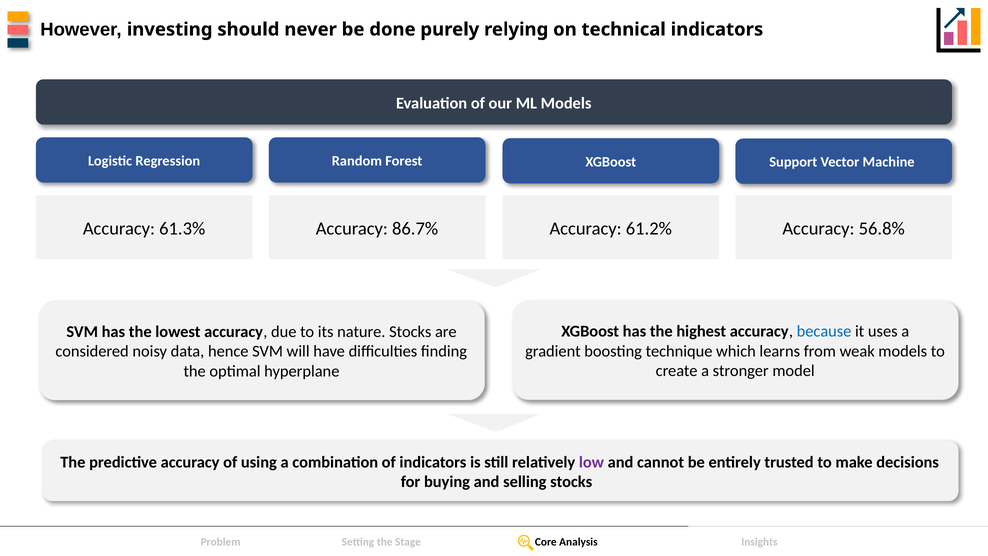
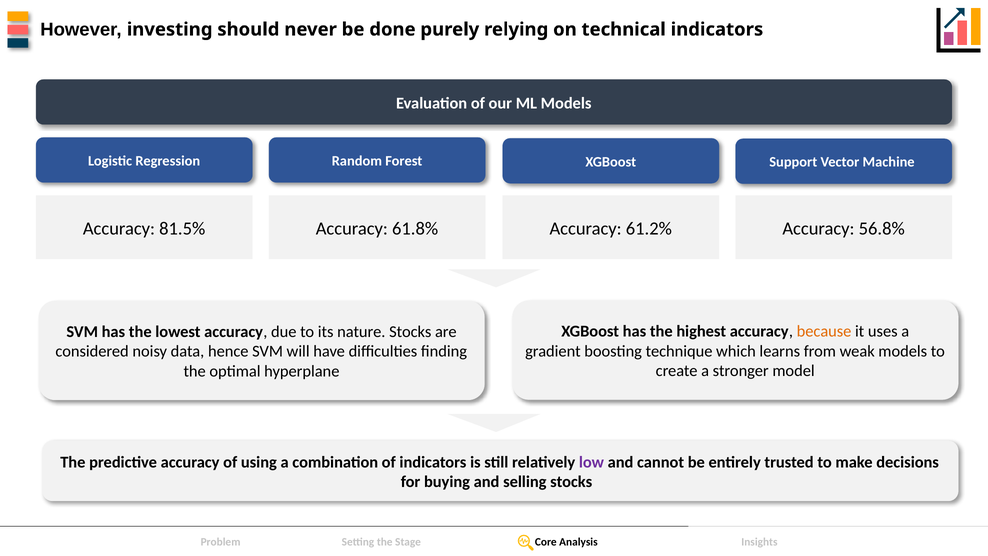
61.3%: 61.3% -> 81.5%
86.7%: 86.7% -> 61.8%
because colour: blue -> orange
